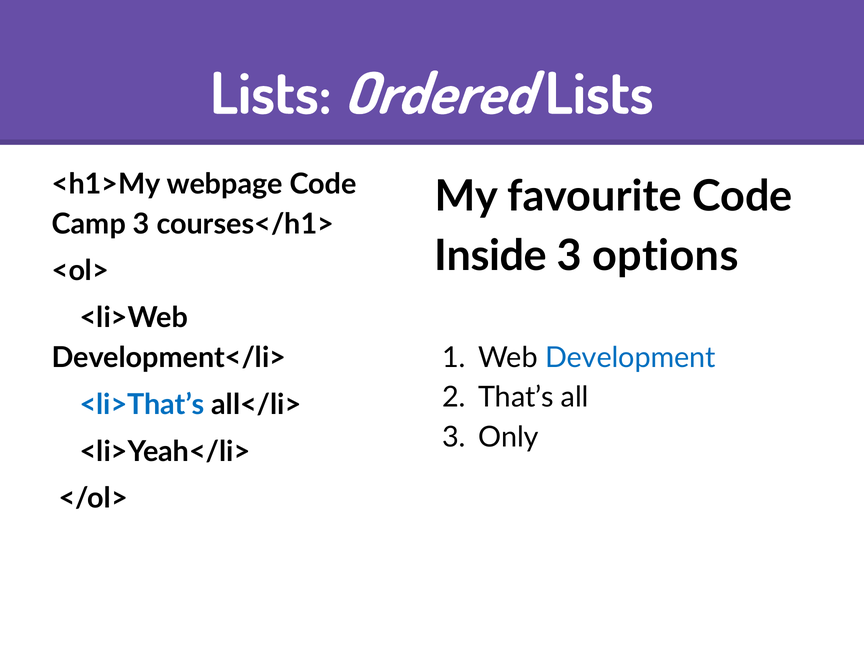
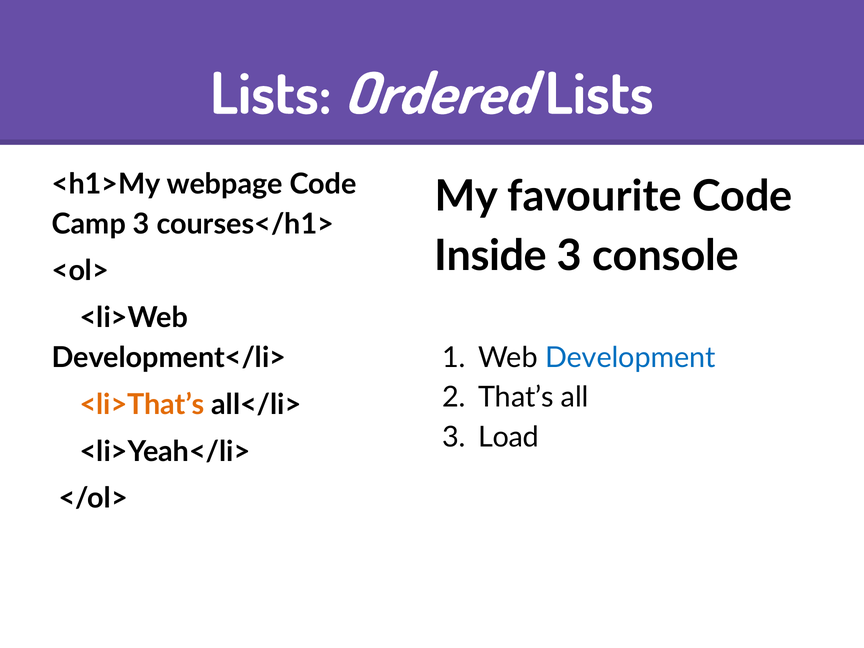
options: options -> console
<li>That’s colour: blue -> orange
Only: Only -> Load
